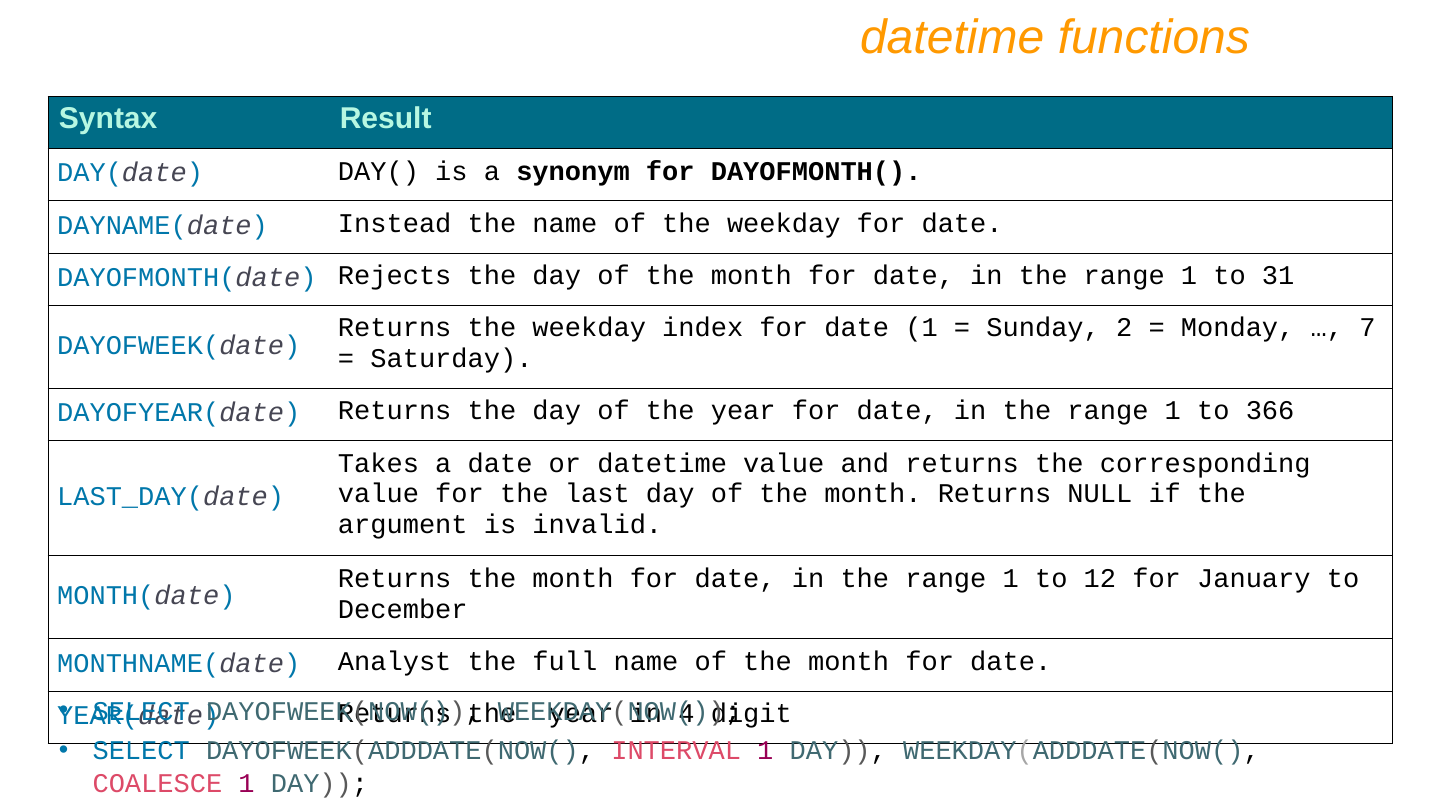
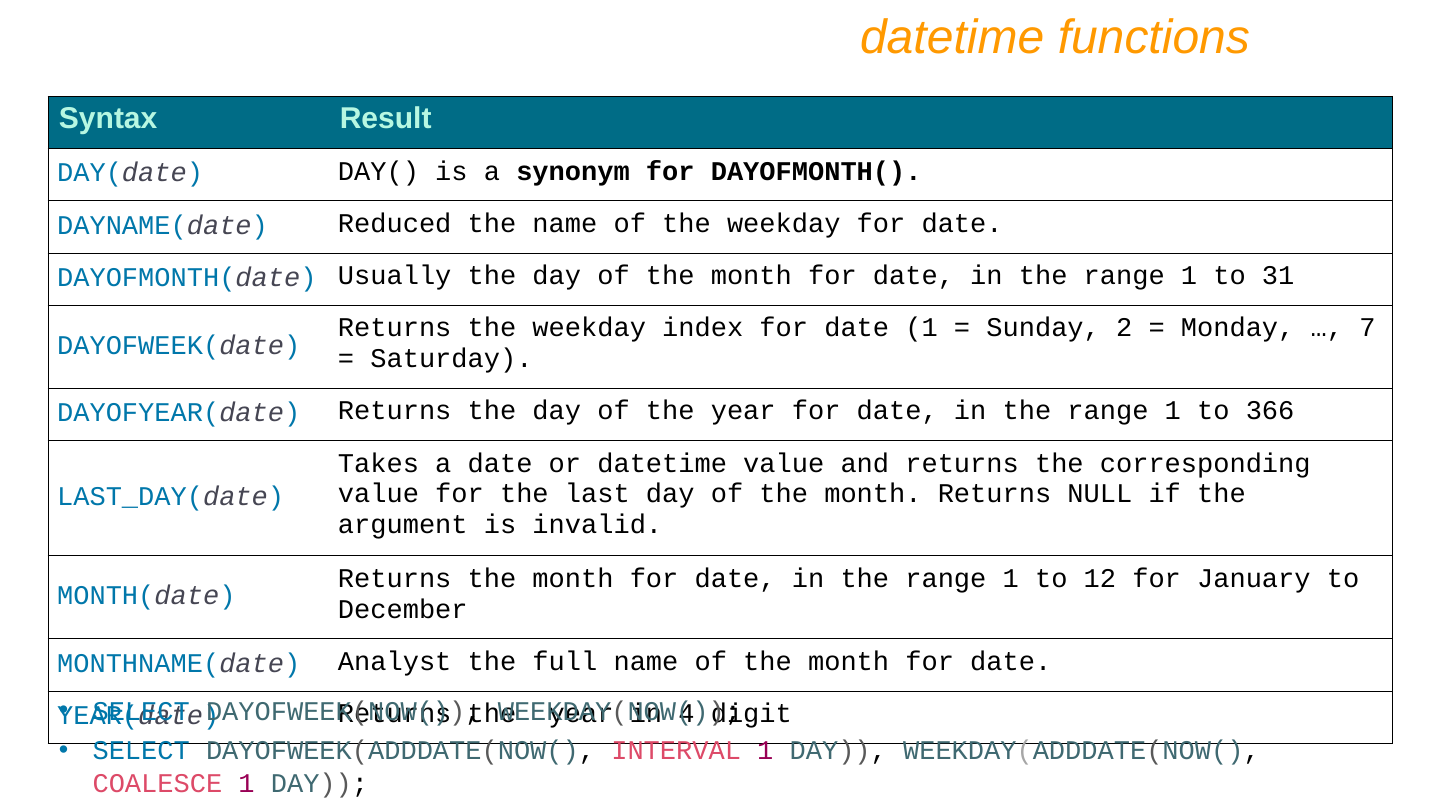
Instead: Instead -> Reduced
Rejects: Rejects -> Usually
